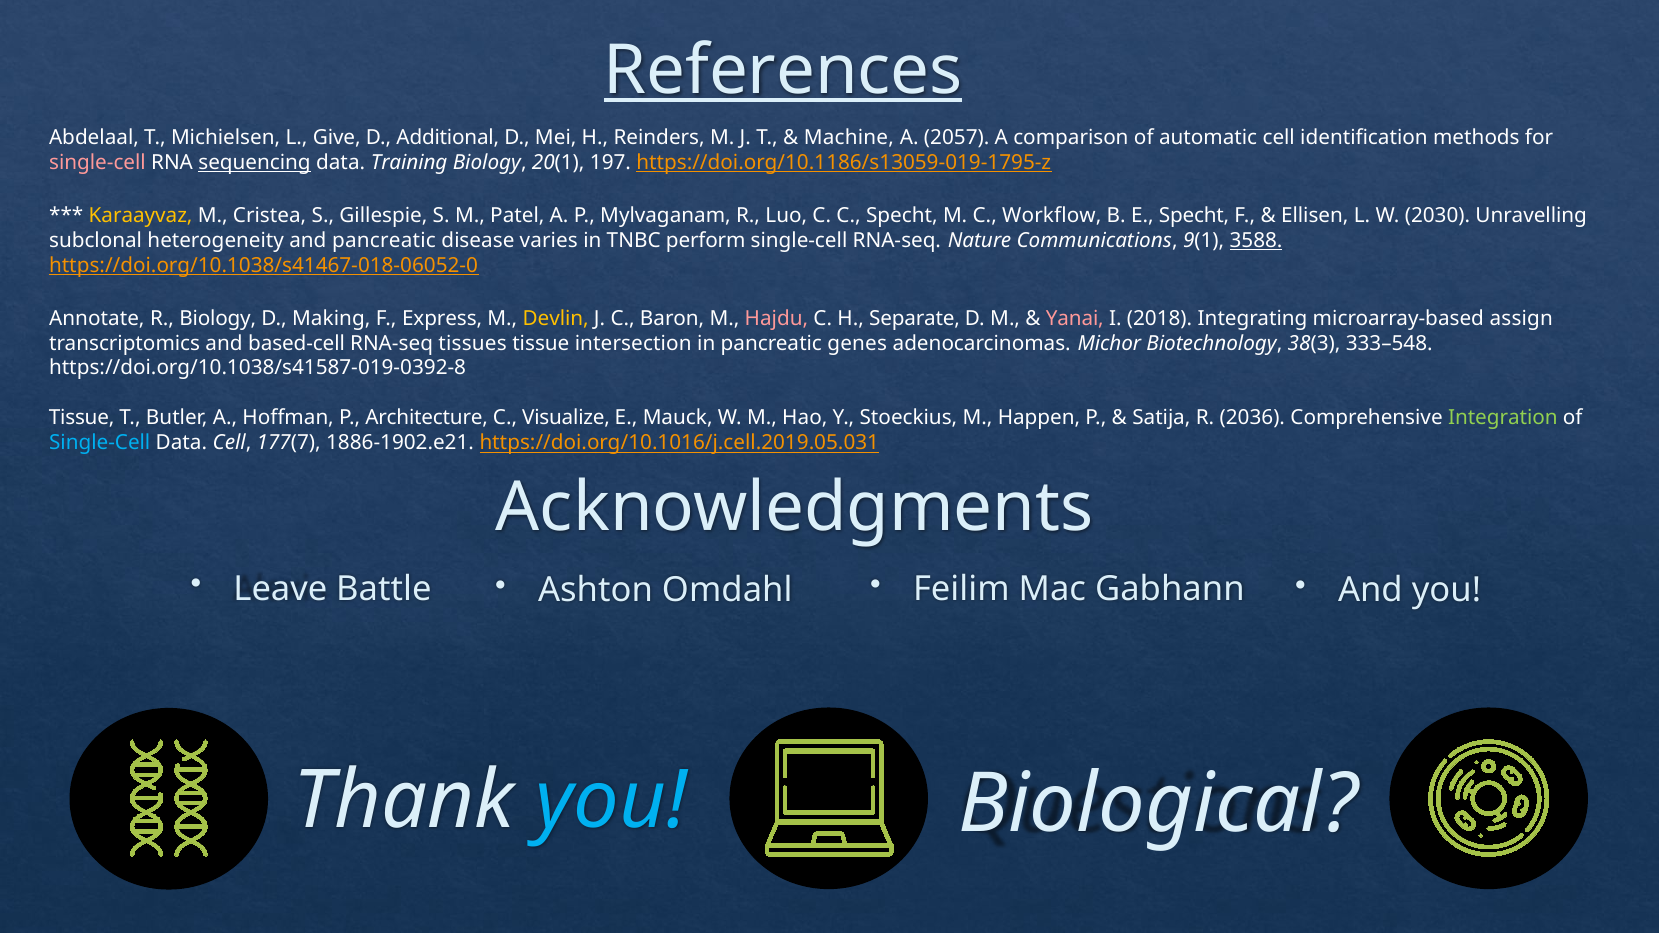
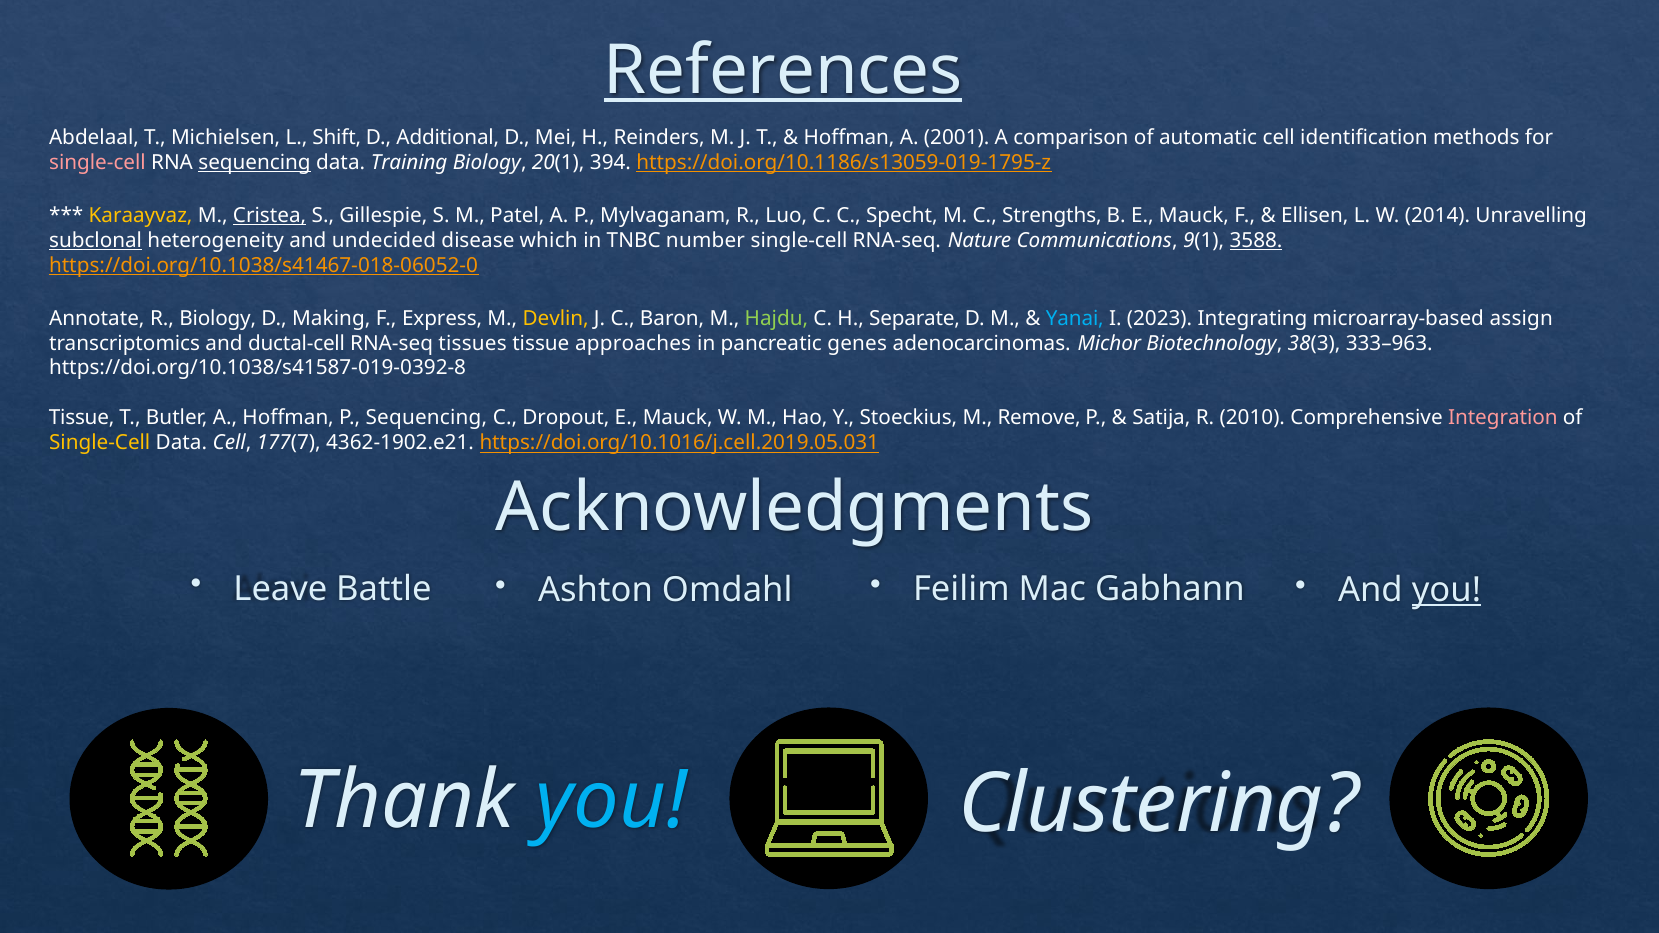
Give: Give -> Shift
Machine at (849, 138): Machine -> Hoffman
2057: 2057 -> 2001
197: 197 -> 394
Cristea underline: none -> present
Workflow: Workflow -> Strengths
B E Specht: Specht -> Mauck
2030: 2030 -> 2014
subclonal underline: none -> present
and pancreatic: pancreatic -> undecided
varies: varies -> which
perform: perform -> number
Hajdu colour: pink -> light green
Yanai colour: pink -> light blue
2018: 2018 -> 2023
based-cell: based-cell -> ductal-cell
intersection: intersection -> approaches
333–548: 333–548 -> 333–963
P Architecture: Architecture -> Sequencing
Visualize: Visualize -> Dropout
Happen: Happen -> Remove
2036: 2036 -> 2010
Integration colour: light green -> pink
Single-Cell at (100, 443) colour: light blue -> yellow
1886-1902.e21: 1886-1902.e21 -> 4362-1902.e21
you at (1446, 590) underline: none -> present
Biological: Biological -> Clustering
